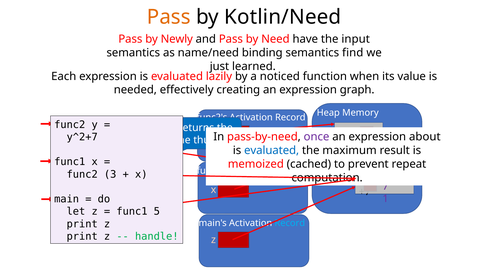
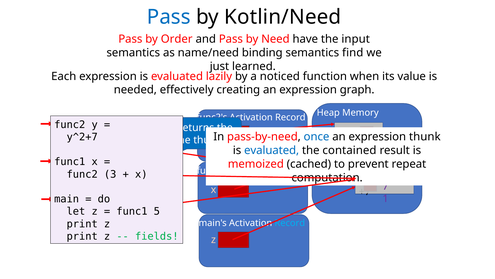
Pass at (169, 17) colour: orange -> blue
Newly: Newly -> Order
once colour: purple -> blue
about at (425, 136): about -> thunk
maximum: maximum -> contained
handle: handle -> fields
